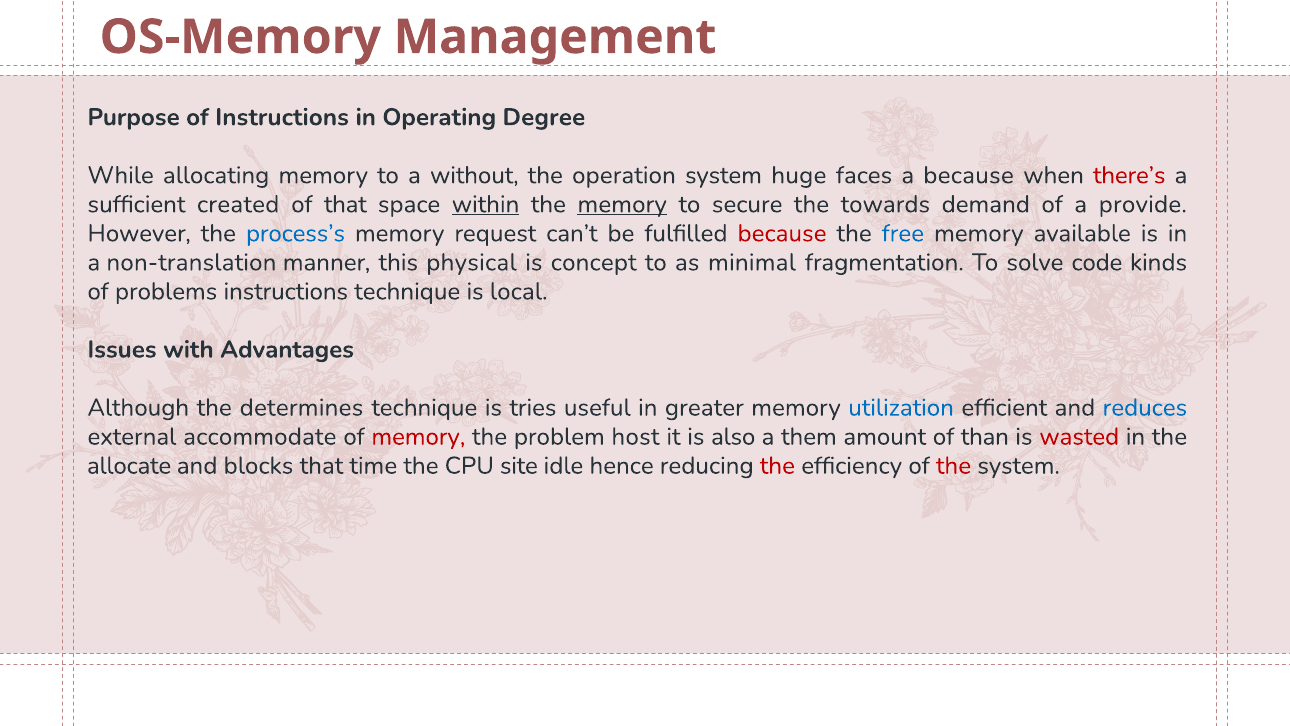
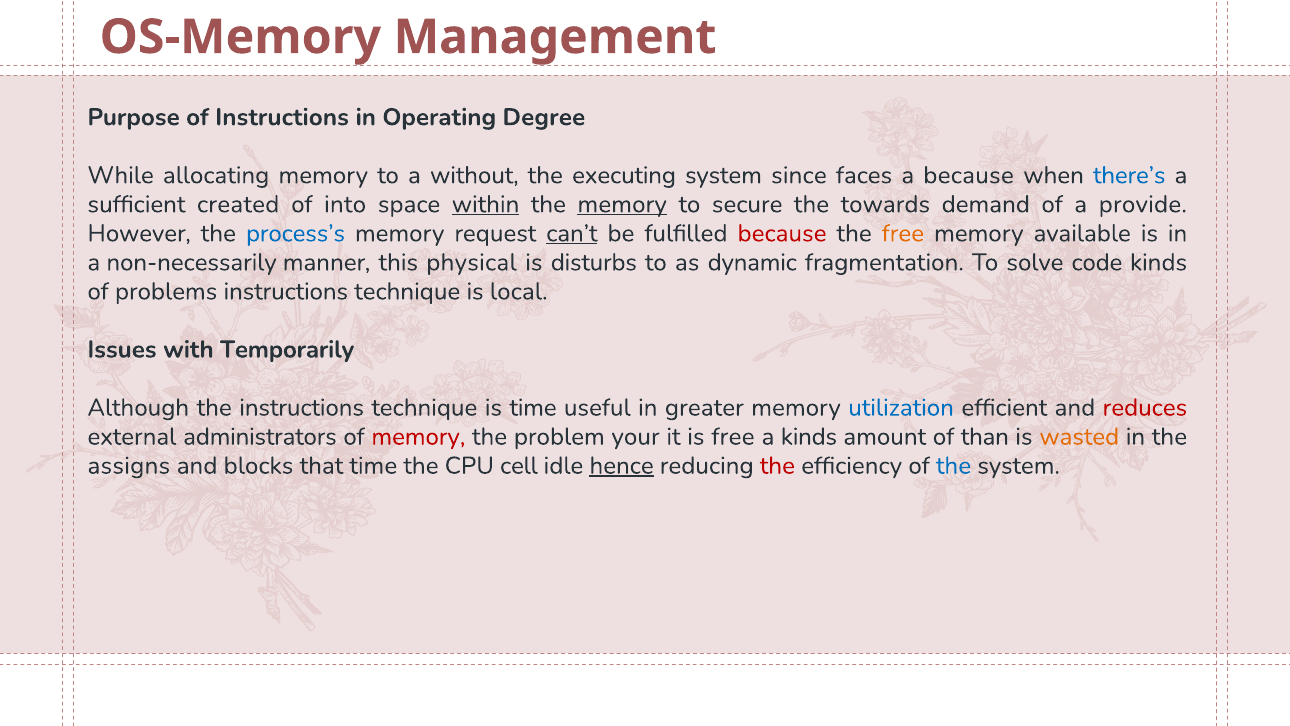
operation: operation -> executing
huge: huge -> since
there’s colour: red -> blue
of that: that -> into
can’t underline: none -> present
free at (903, 233) colour: blue -> orange
non-translation: non-translation -> non-necessarily
concept: concept -> disturbs
minimal: minimal -> dynamic
Advantages: Advantages -> Temporarily
the determines: determines -> instructions
is tries: tries -> time
reduces colour: blue -> red
accommodate: accommodate -> administrators
host: host -> your
is also: also -> free
a them: them -> kinds
wasted colour: red -> orange
allocate: allocate -> assigns
site: site -> cell
hence underline: none -> present
the at (954, 465) colour: red -> blue
